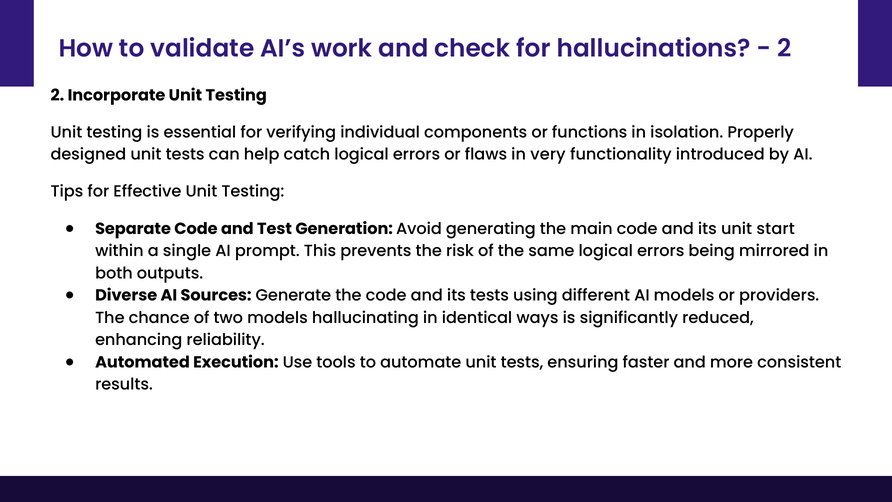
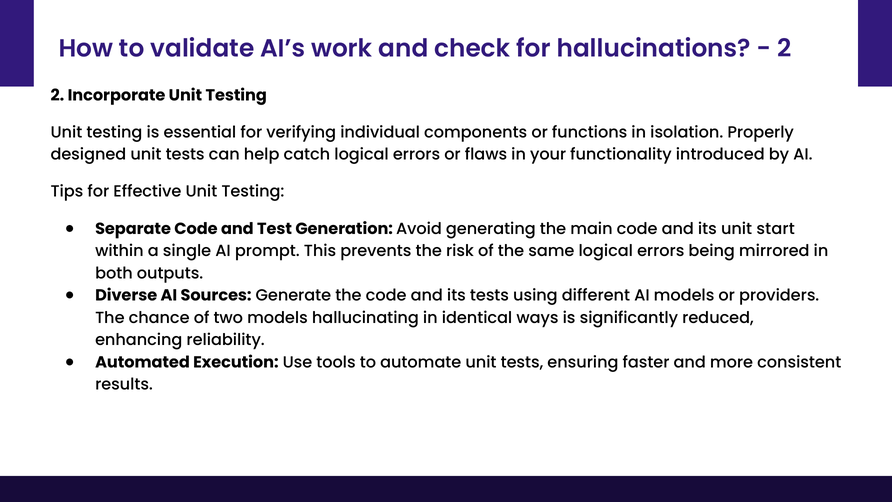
very: very -> your
